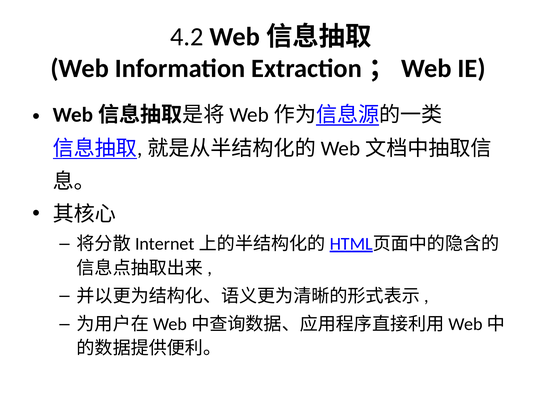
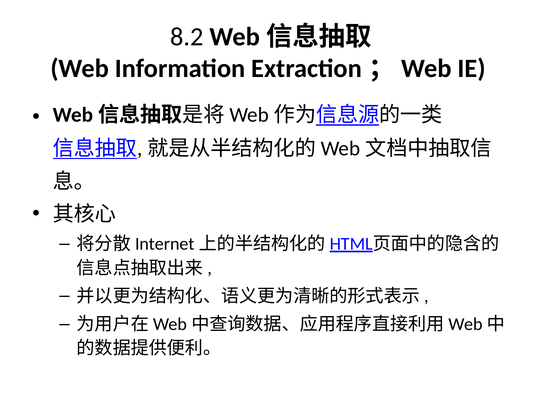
4.2: 4.2 -> 8.2
